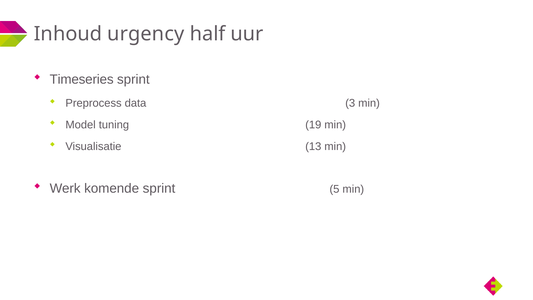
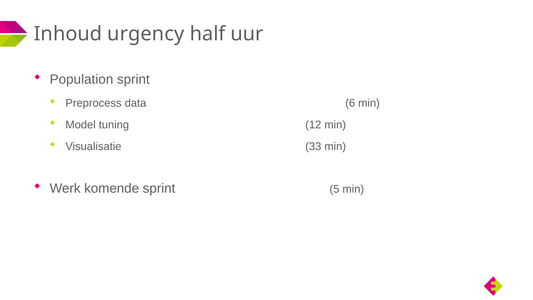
Timeseries: Timeseries -> Population
3: 3 -> 6
19: 19 -> 12
13: 13 -> 33
